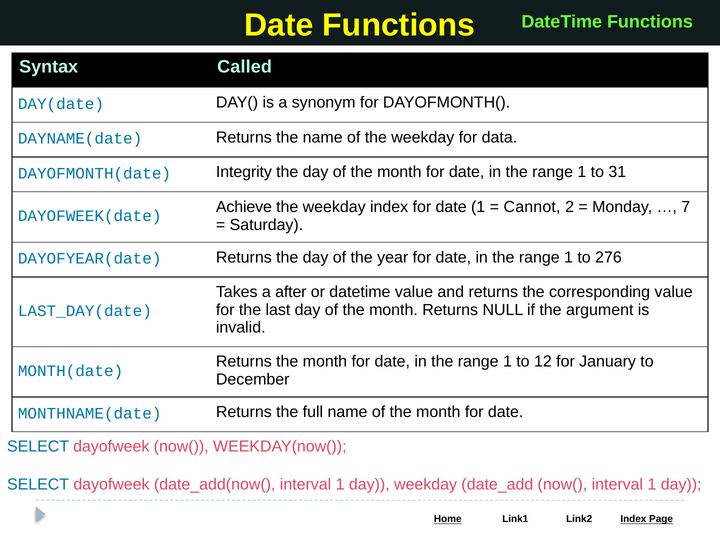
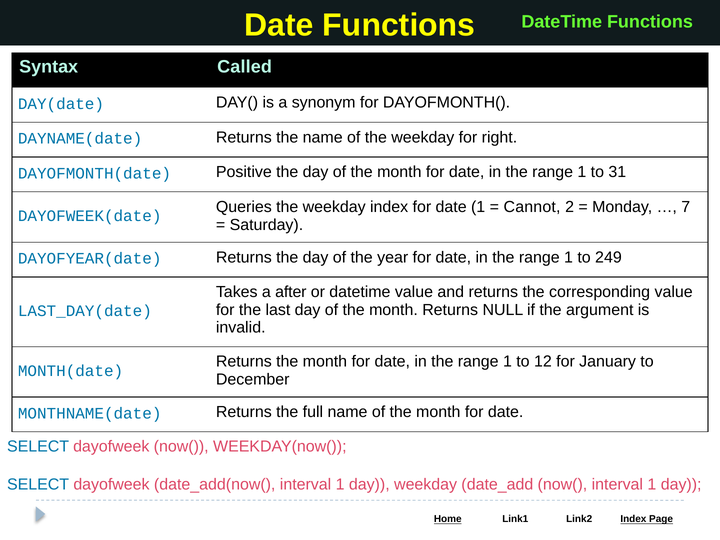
data: data -> right
Integrity: Integrity -> Positive
Achieve: Achieve -> Queries
276: 276 -> 249
